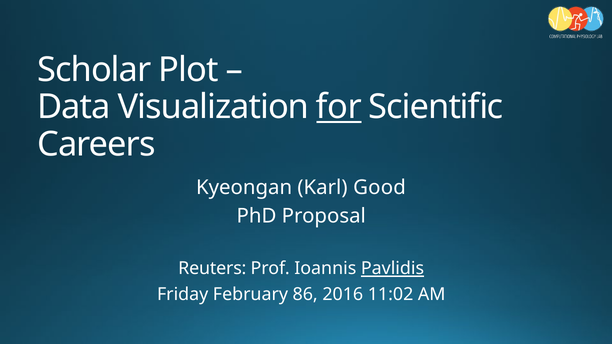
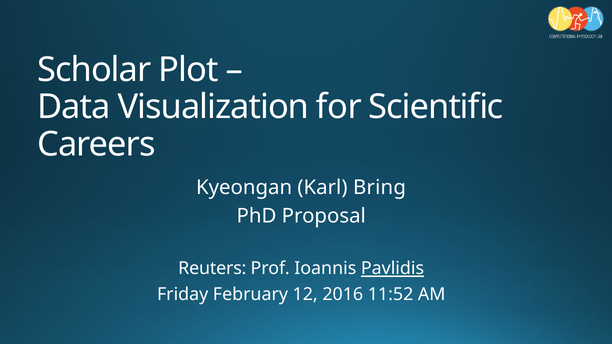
for underline: present -> none
Good: Good -> Bring
86: 86 -> 12
11:02: 11:02 -> 11:52
